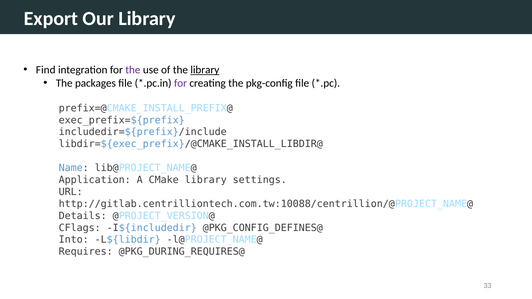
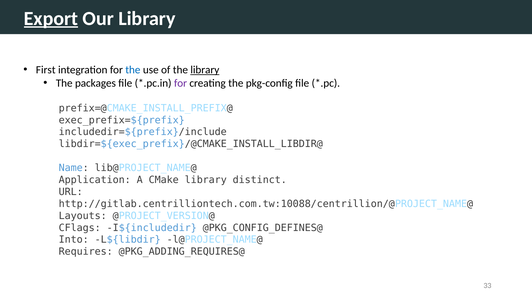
Export underline: none -> present
Find: Find -> First
the at (133, 70) colour: purple -> blue
settings: settings -> distinct
Details: Details -> Layouts
@PKG_DURING_REQUIRES@: @PKG_DURING_REQUIRES@ -> @PKG_ADDING_REQUIRES@
